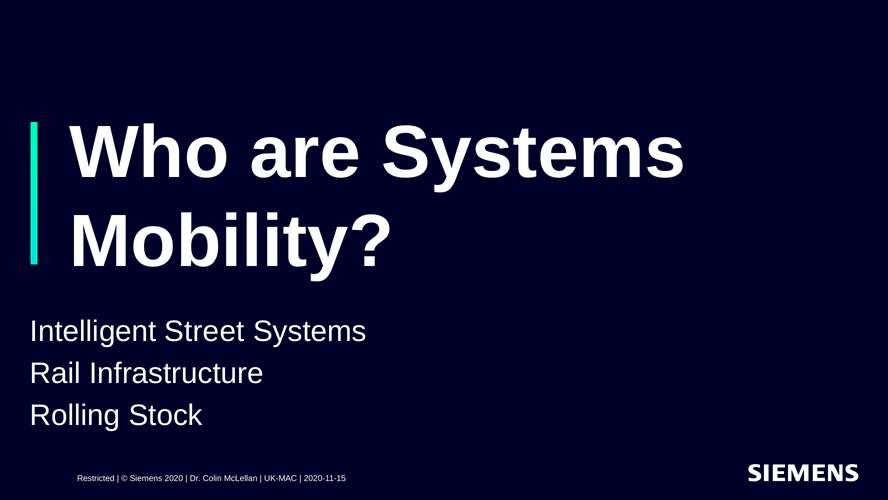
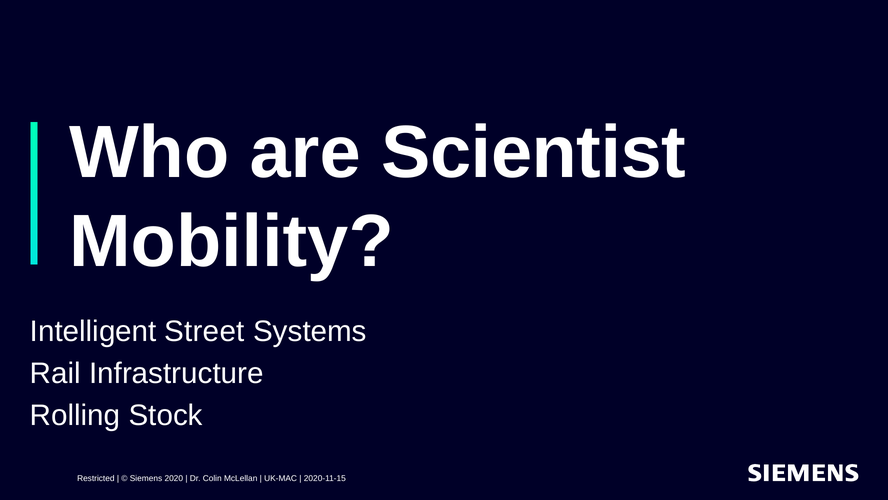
are Systems: Systems -> Scientist
